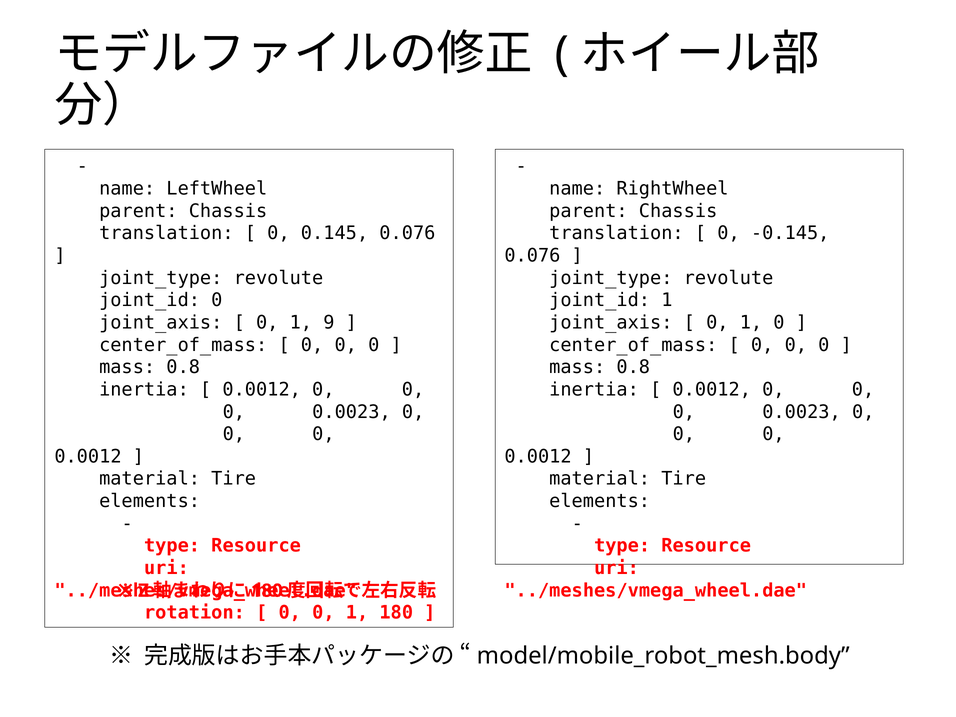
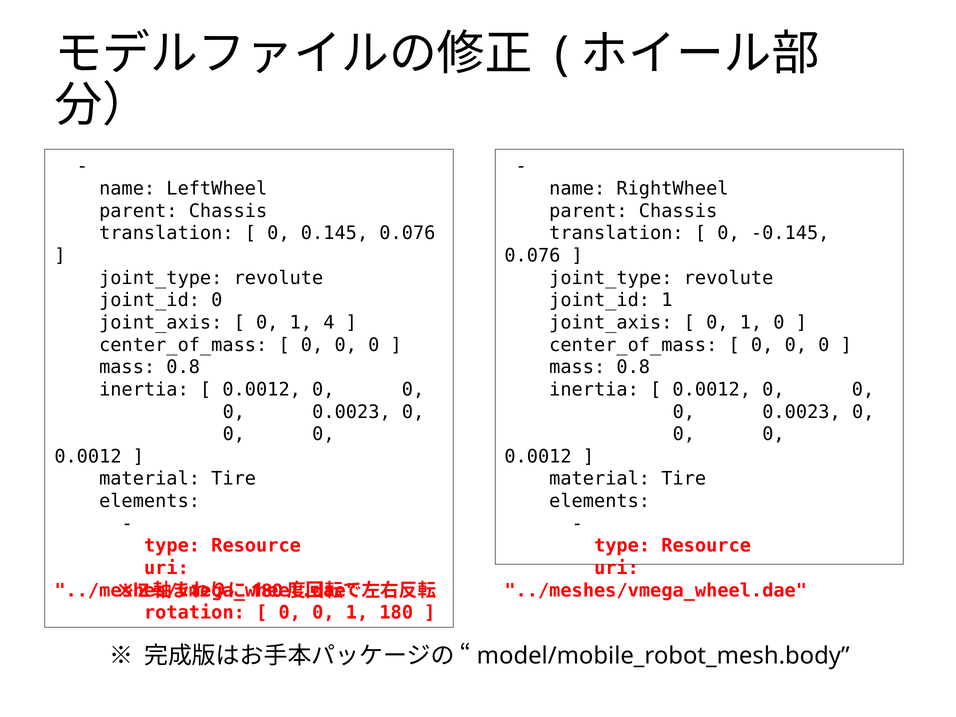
9: 9 -> 4
